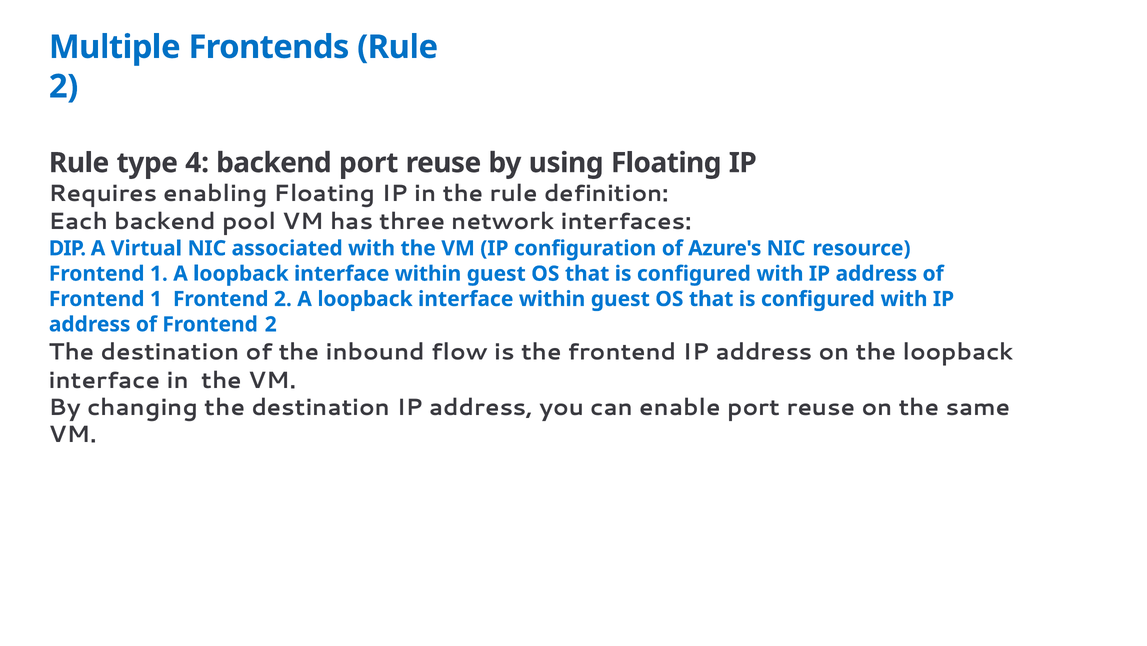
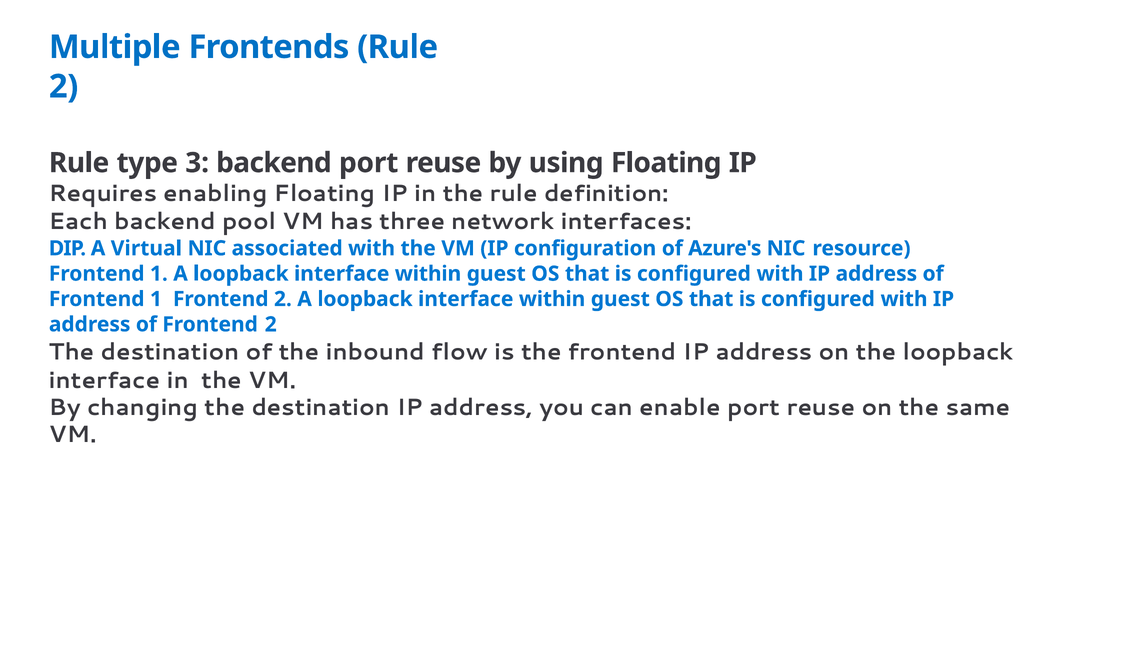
4: 4 -> 3
